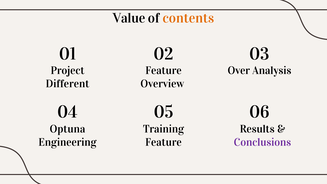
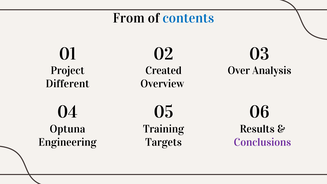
Value: Value -> From
contents colour: orange -> blue
Feature at (163, 71): Feature -> Created
Feature at (163, 142): Feature -> Targets
